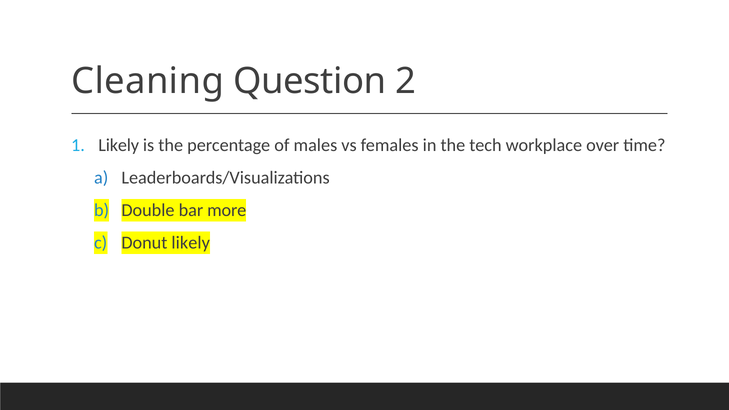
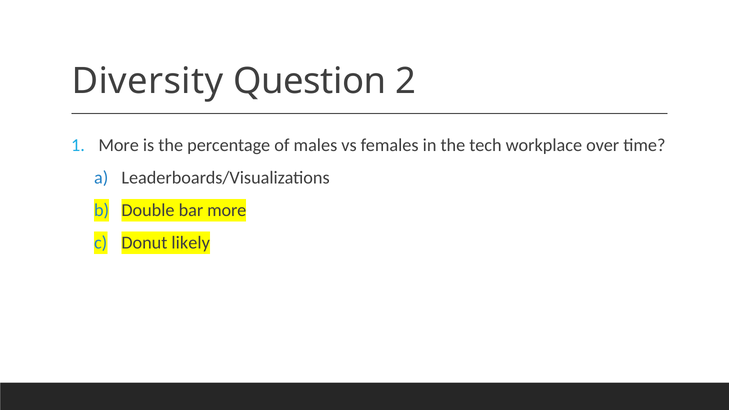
Cleaning: Cleaning -> Diversity
Likely at (119, 145): Likely -> More
